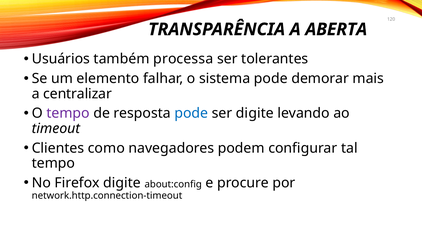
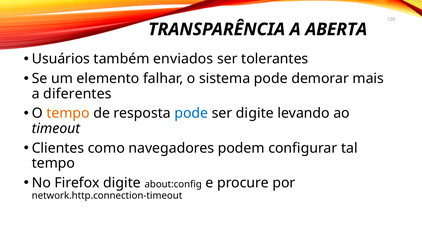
processa: processa -> enviados
centralizar: centralizar -> diferentes
tempo at (68, 113) colour: purple -> orange
